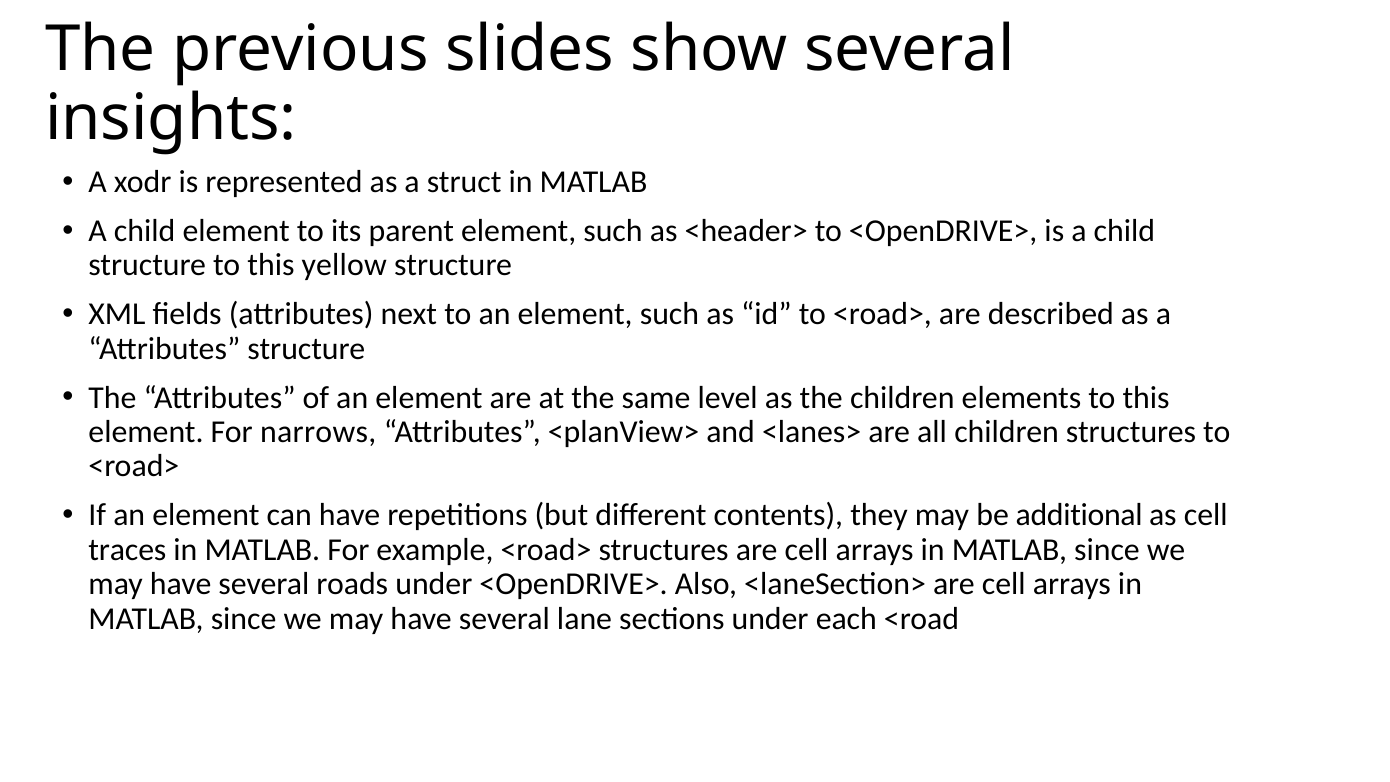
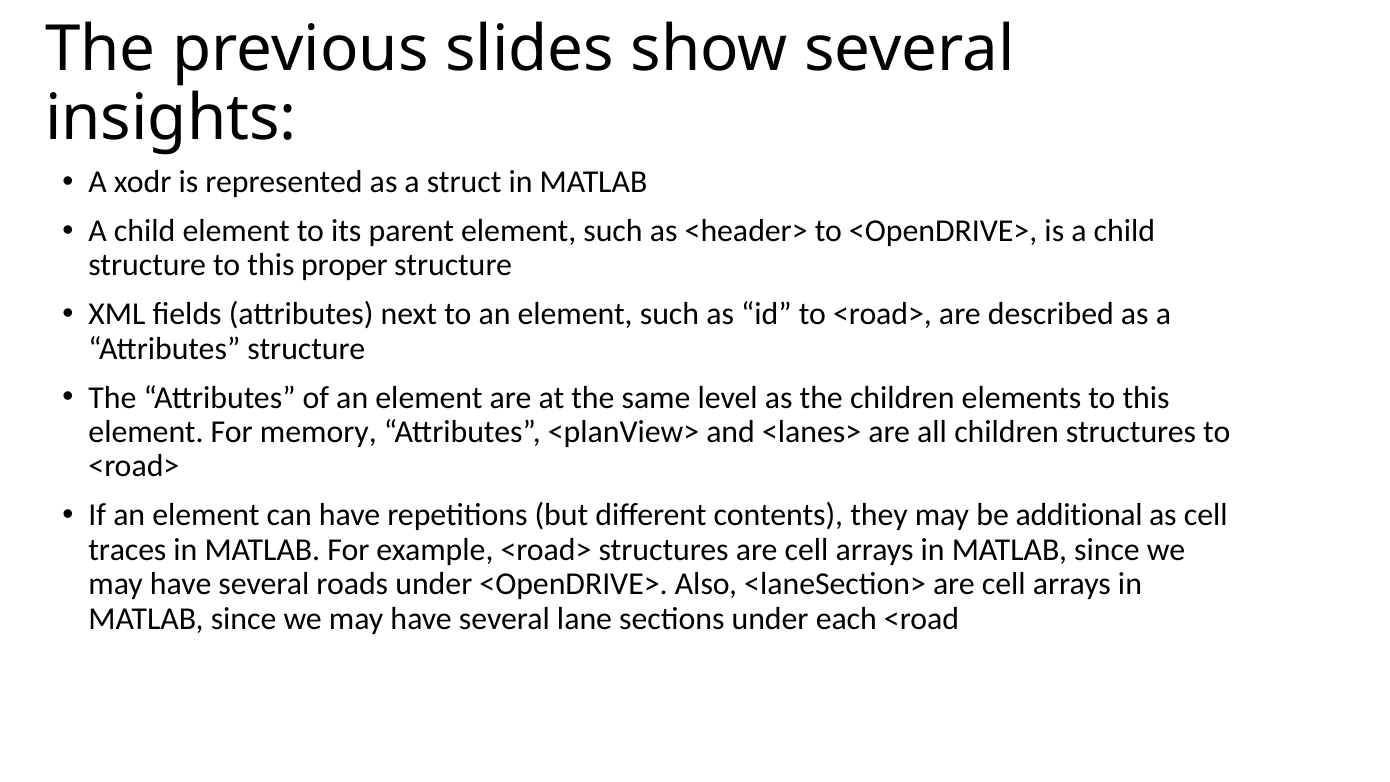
yellow: yellow -> proper
narrows: narrows -> memory
